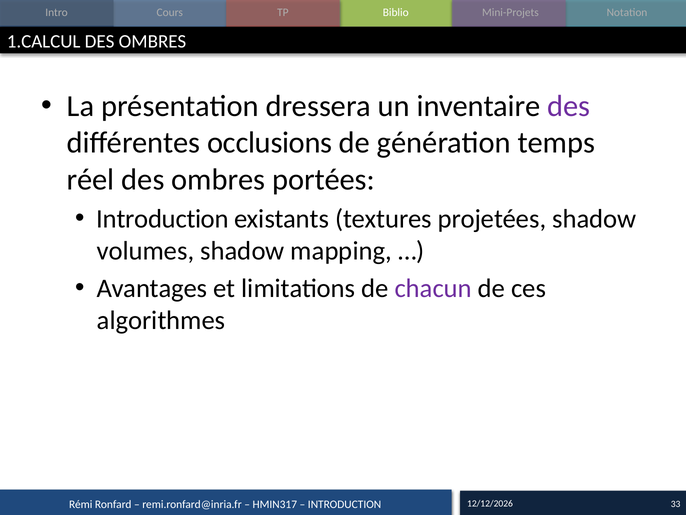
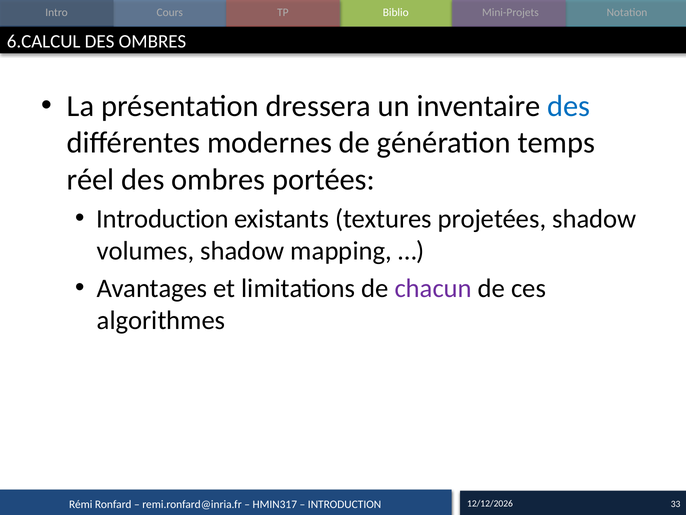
1.CALCUL: 1.CALCUL -> 6.CALCUL
des at (569, 106) colour: purple -> blue
occlusions: occlusions -> modernes
